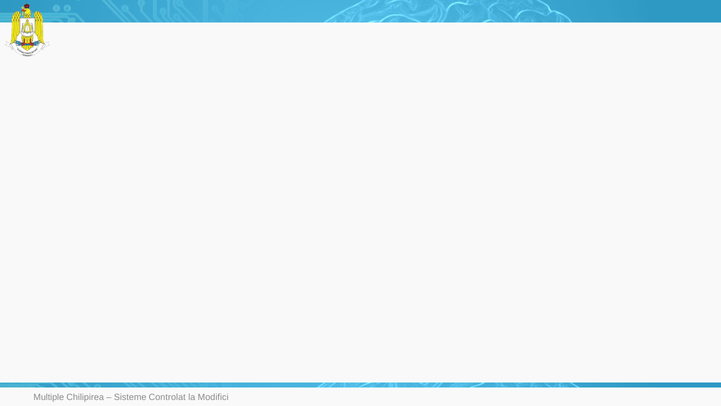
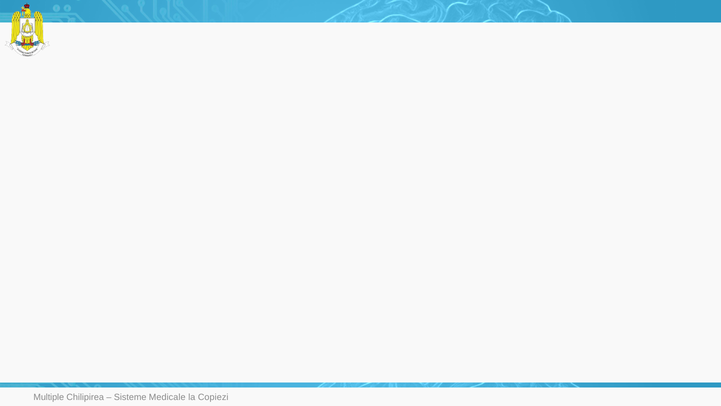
Controlat: Controlat -> Medicale
Modifici: Modifici -> Copiezi
